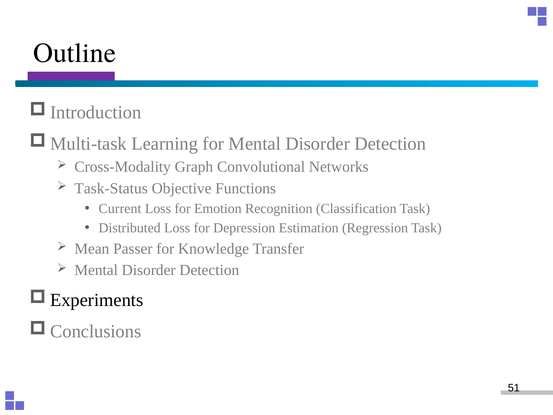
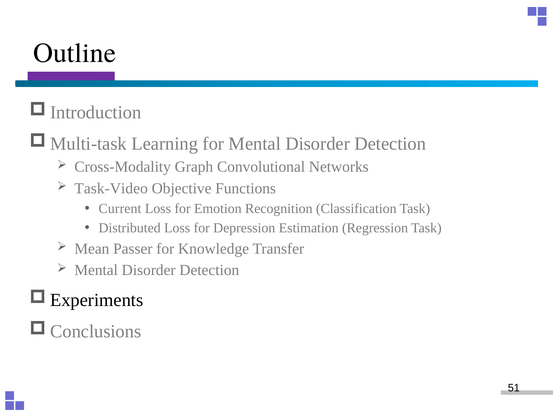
Task-Status: Task-Status -> Task-Video
